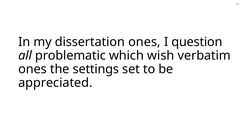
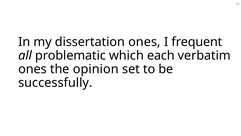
question: question -> frequent
wish: wish -> each
settings: settings -> opinion
appreciated: appreciated -> successfully
